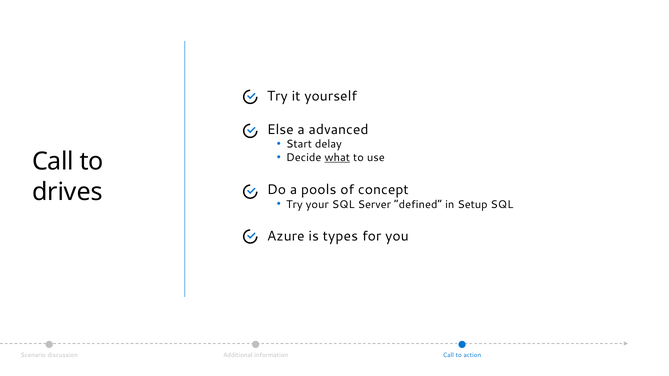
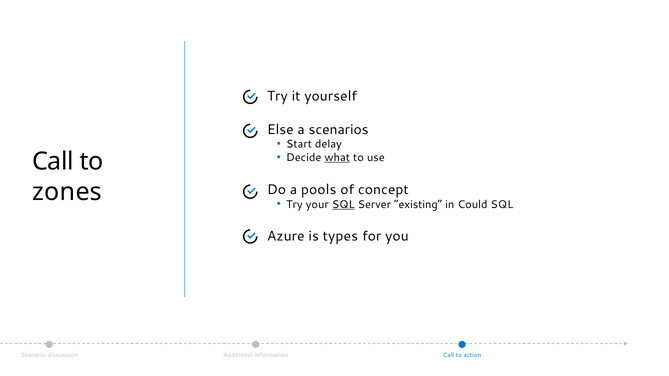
advanced: advanced -> scenarios
drives: drives -> zones
SQL at (343, 205) underline: none -> present
defined: defined -> existing
Setup: Setup -> Could
